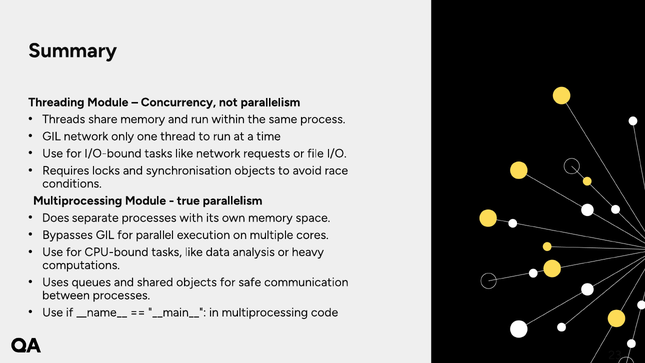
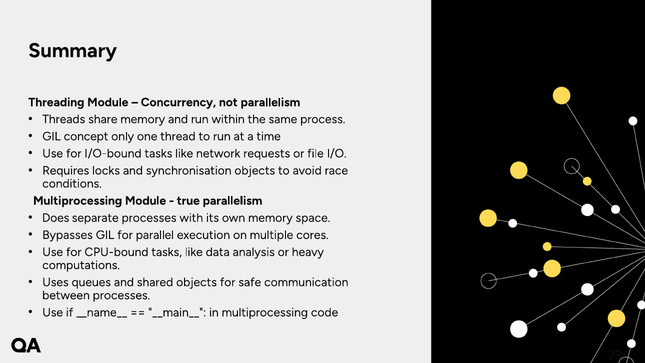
GIL network: network -> concept
